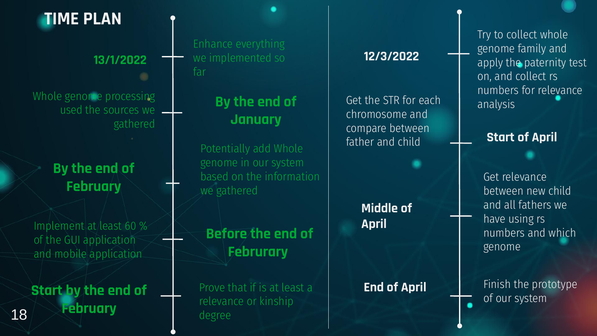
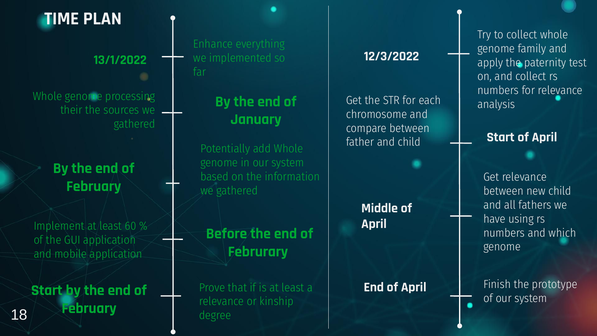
used: used -> their
